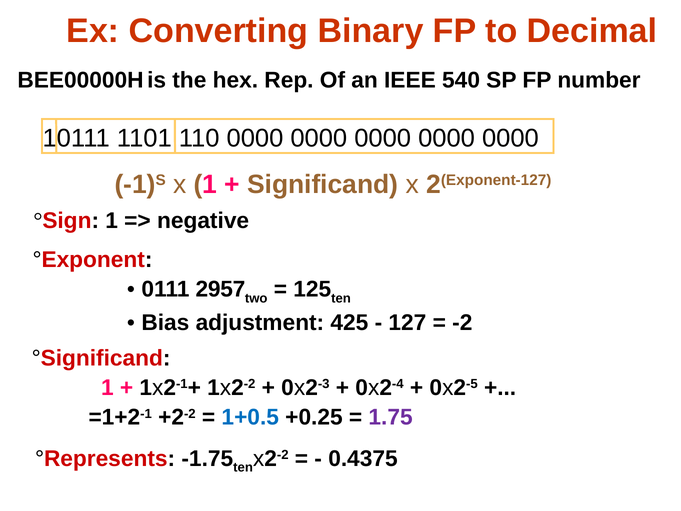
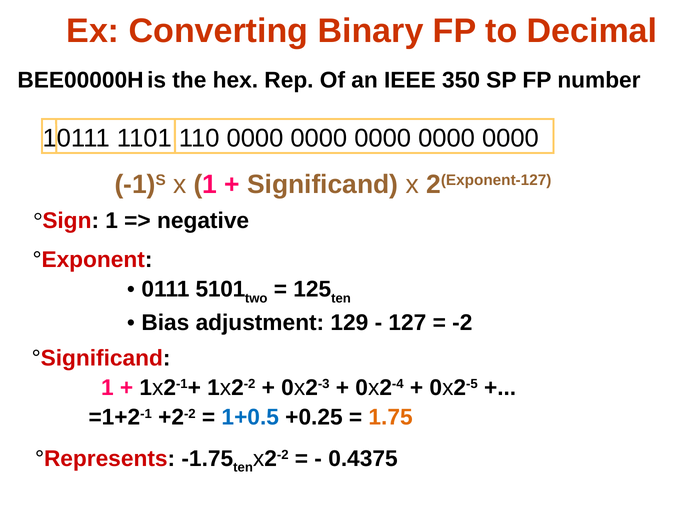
540: 540 -> 350
2957: 2957 -> 5101
425: 425 -> 129
1.75 colour: purple -> orange
